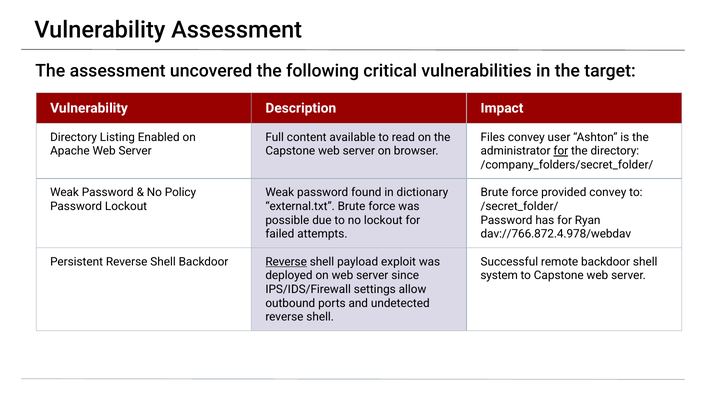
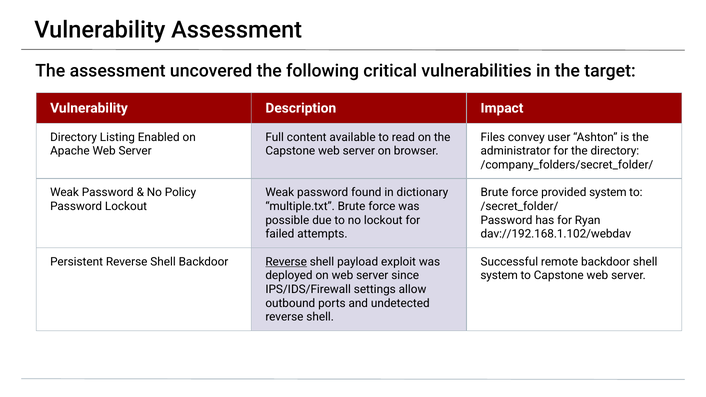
for at (561, 151) underline: present -> none
provided convey: convey -> system
external.txt: external.txt -> multiple.txt
dav://766.872.4.978/webdav: dav://766.872.4.978/webdav -> dav://192.168.1.102/webdav
